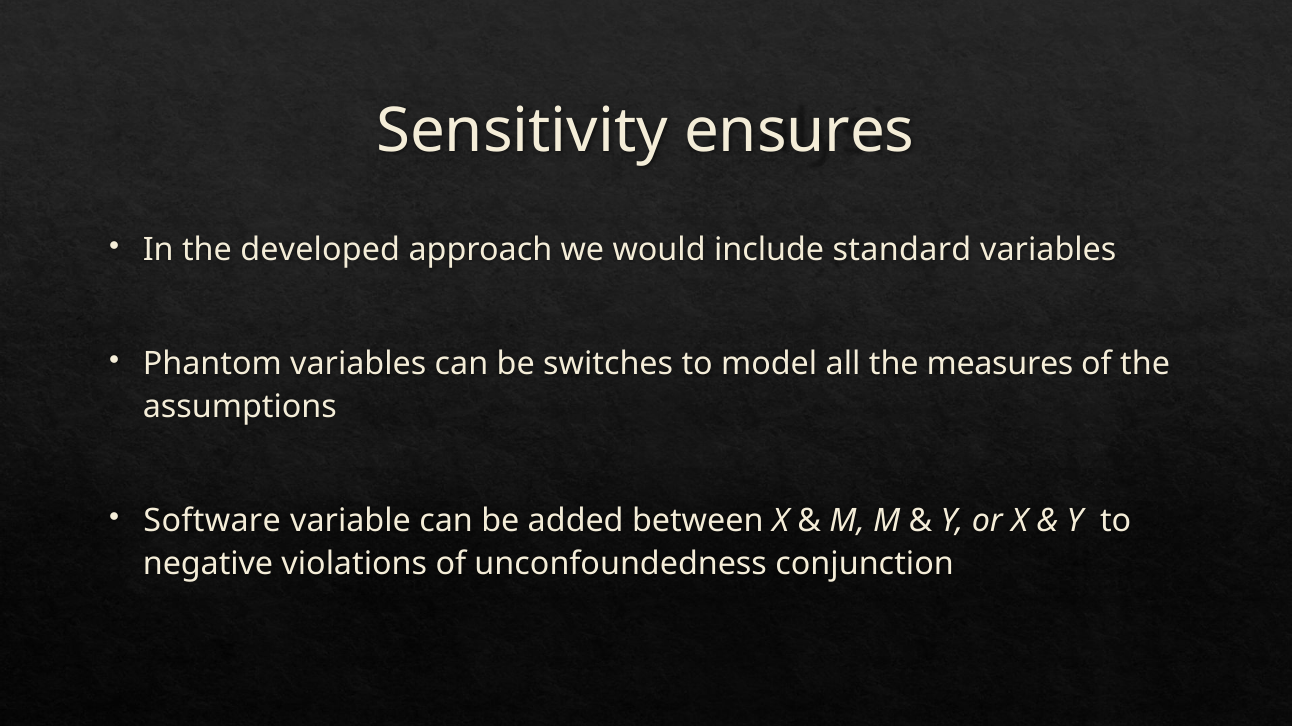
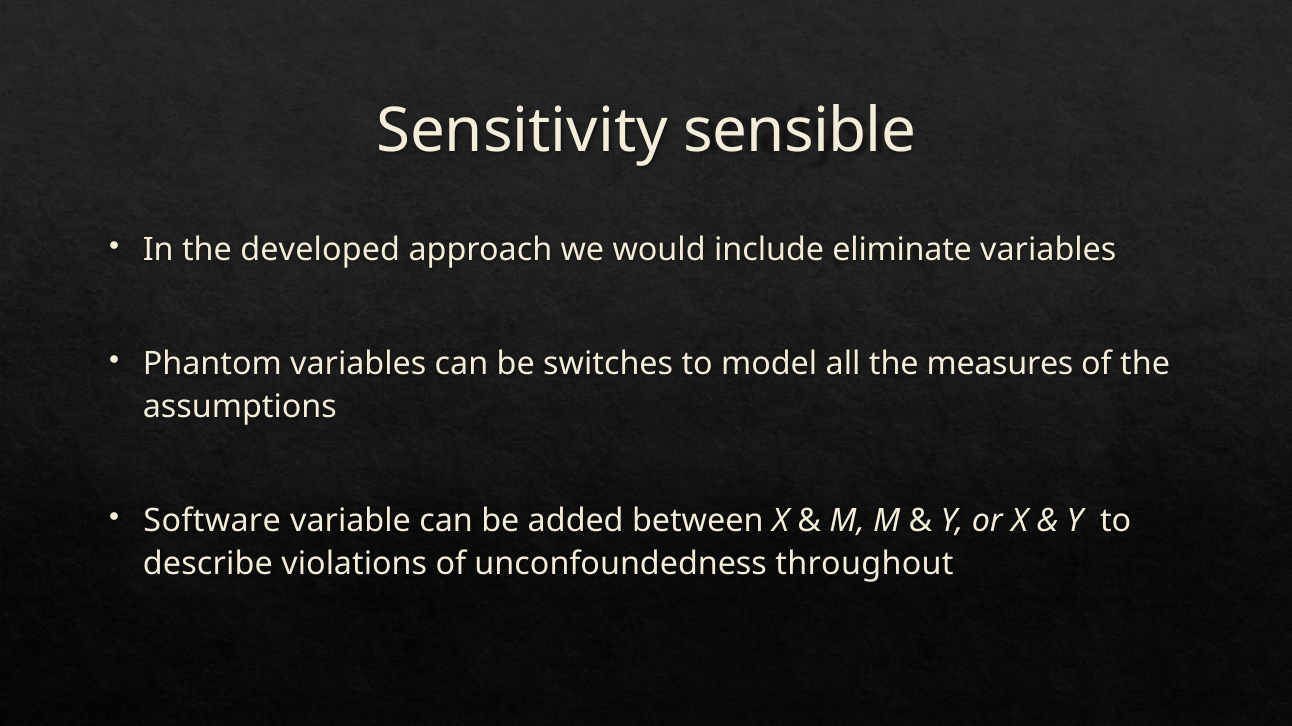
ensures: ensures -> sensible
standard: standard -> eliminate
negative: negative -> describe
conjunction: conjunction -> throughout
